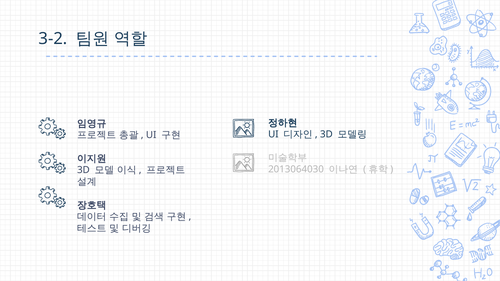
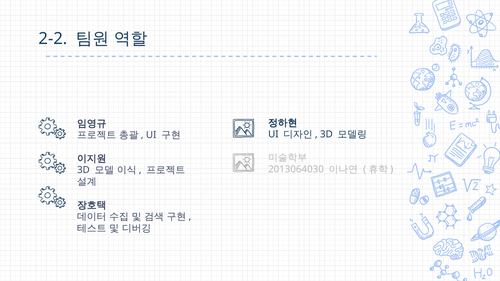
3-2: 3-2 -> 2-2
